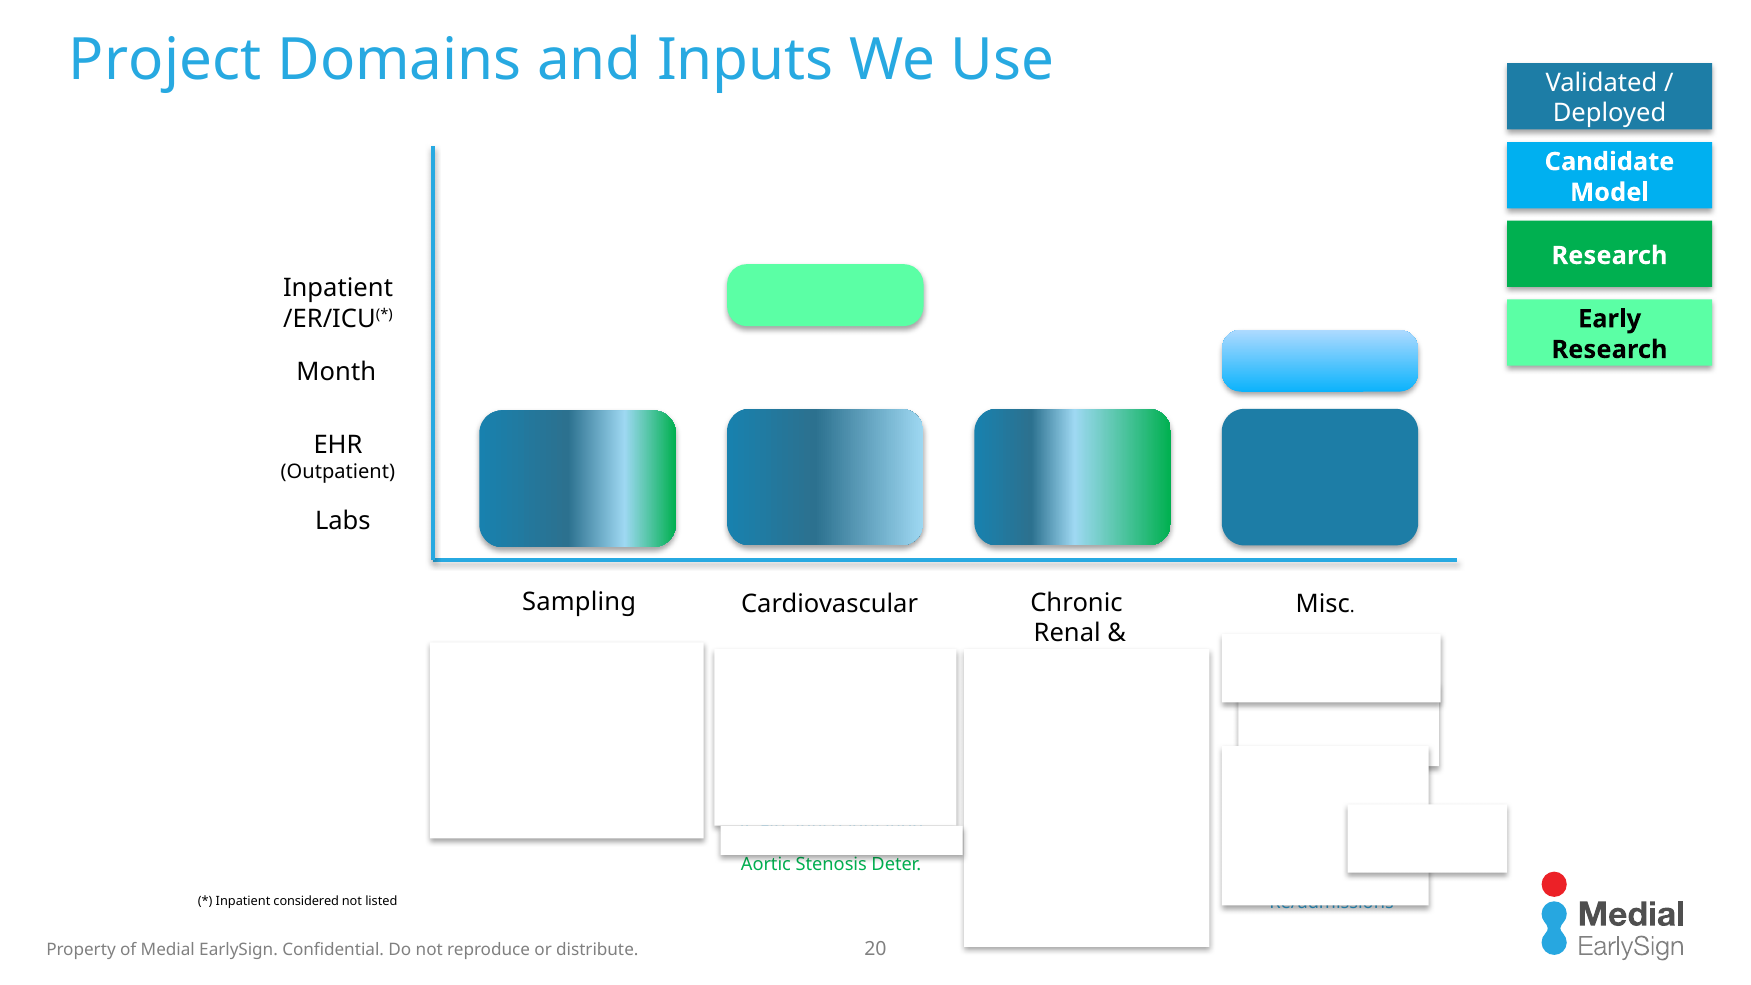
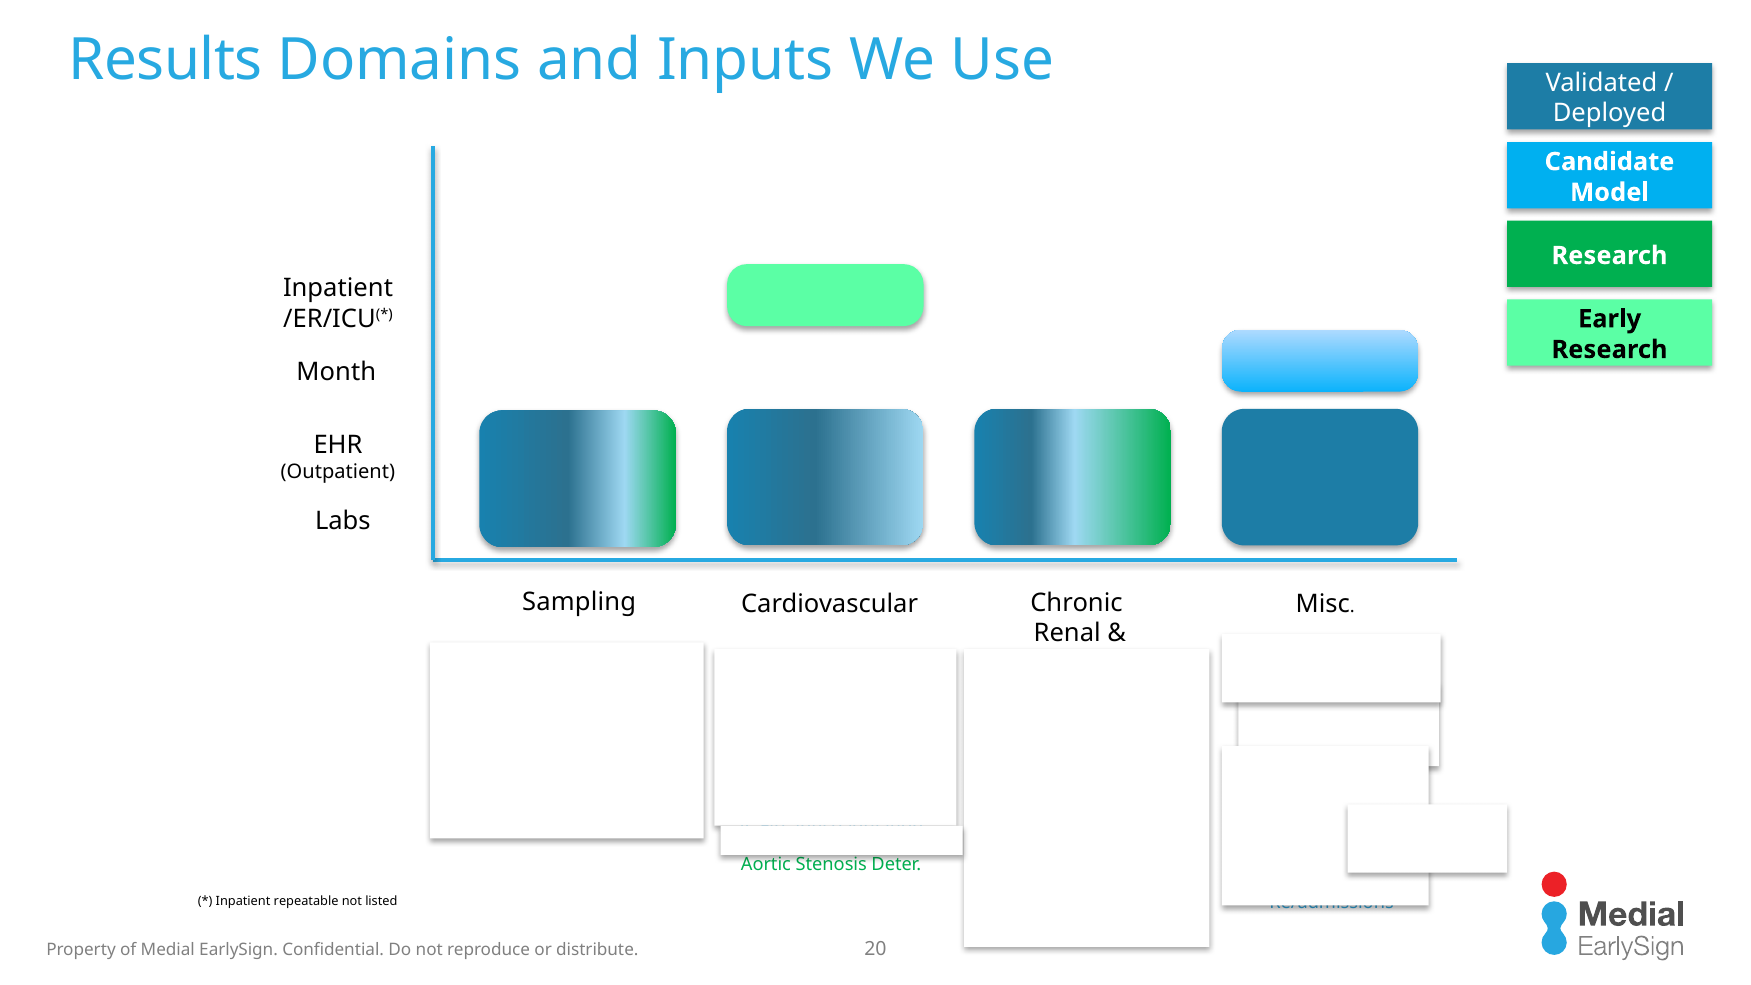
Project: Project -> Results
considered: considered -> repeatable
